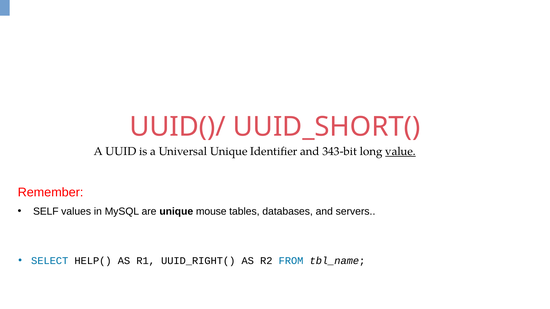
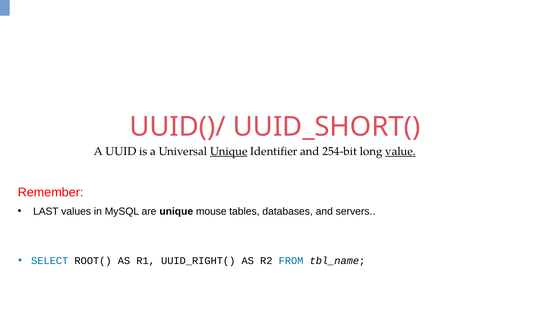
Unique at (229, 152) underline: none -> present
343-bit: 343-bit -> 254-bit
SELF: SELF -> LAST
HELP(: HELP( -> ROOT(
